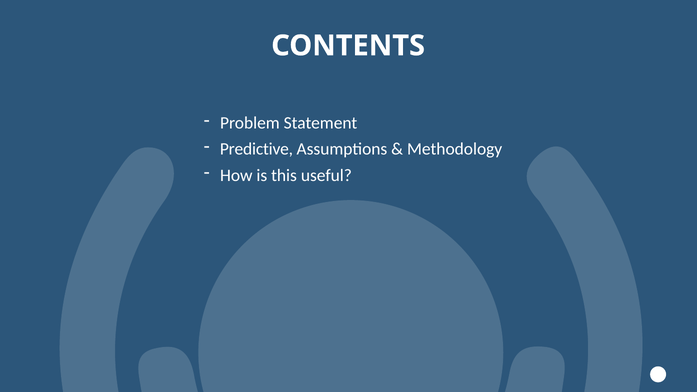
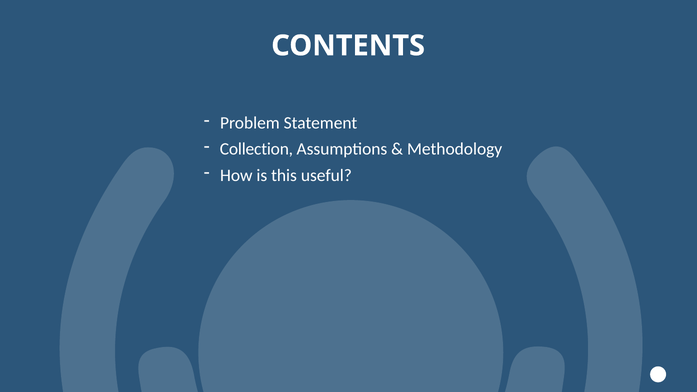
Predictive: Predictive -> Collection
